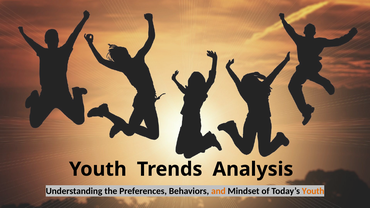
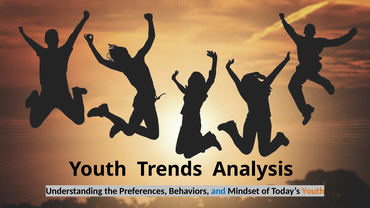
and colour: orange -> blue
